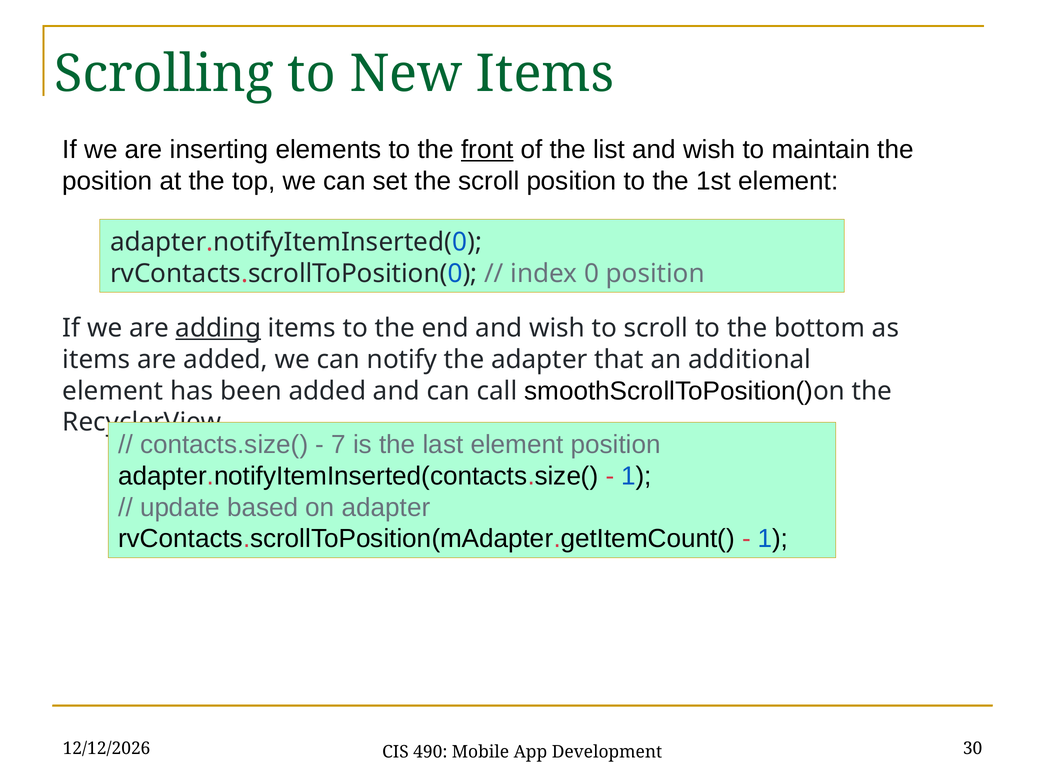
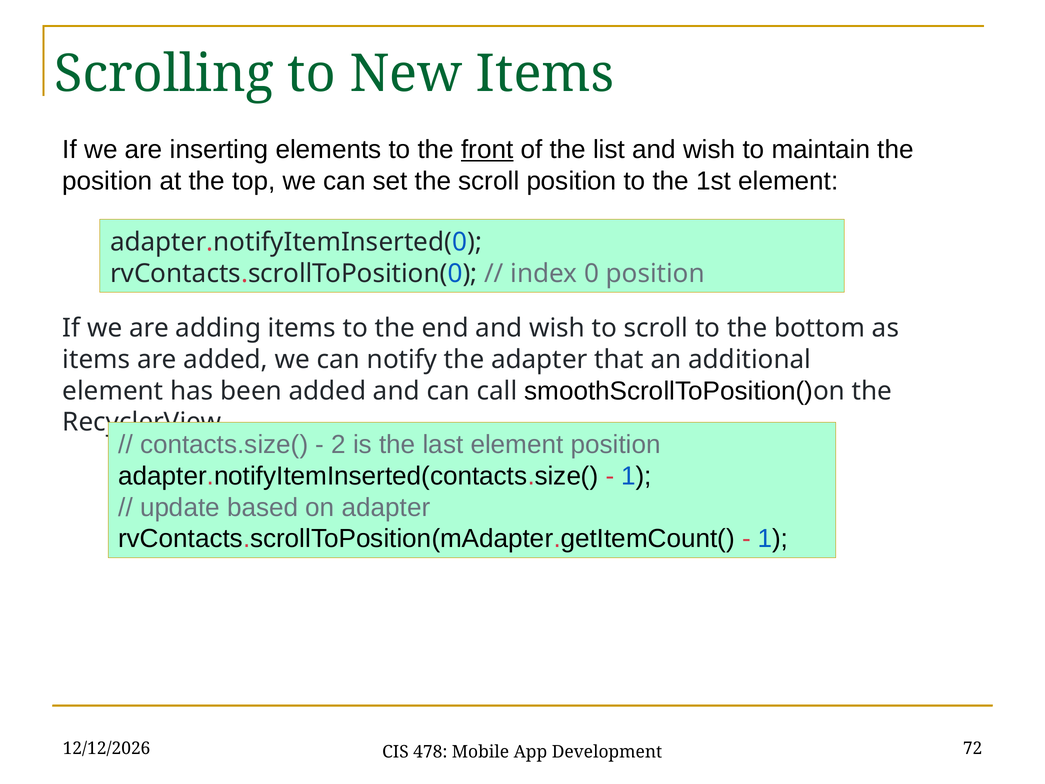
adding underline: present -> none
7: 7 -> 2
490: 490 -> 478
30: 30 -> 72
